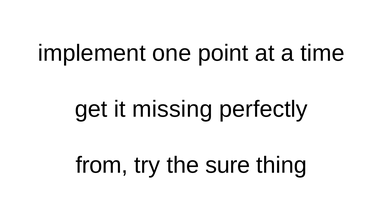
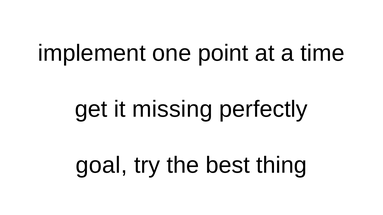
from: from -> goal
sure: sure -> best
